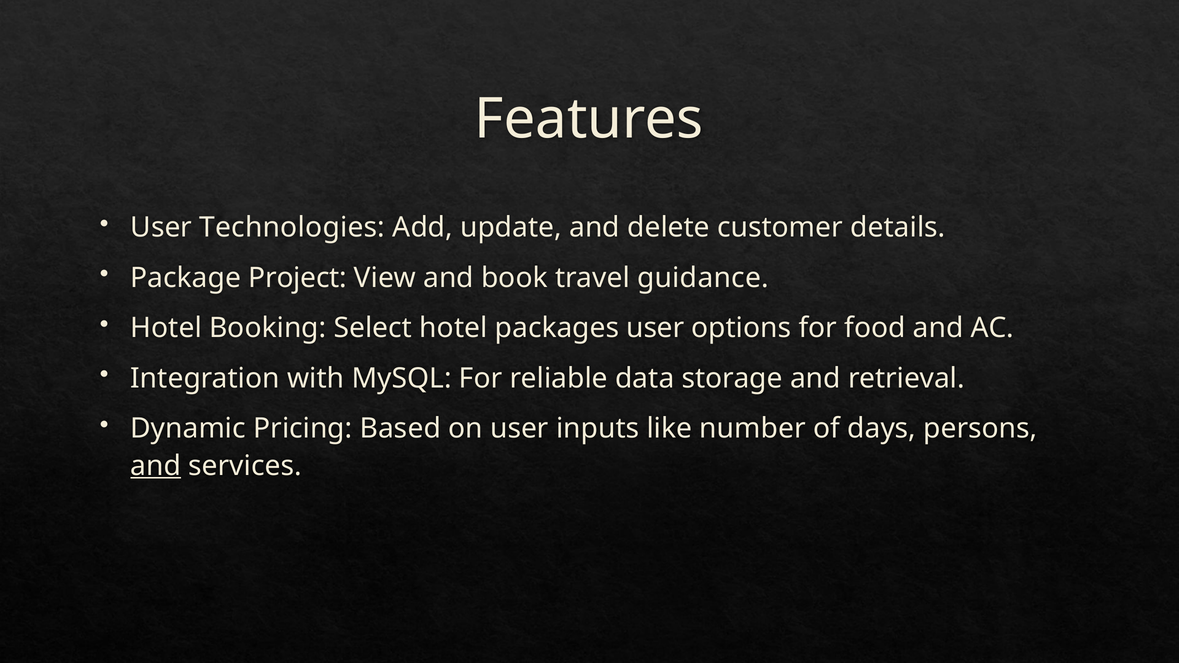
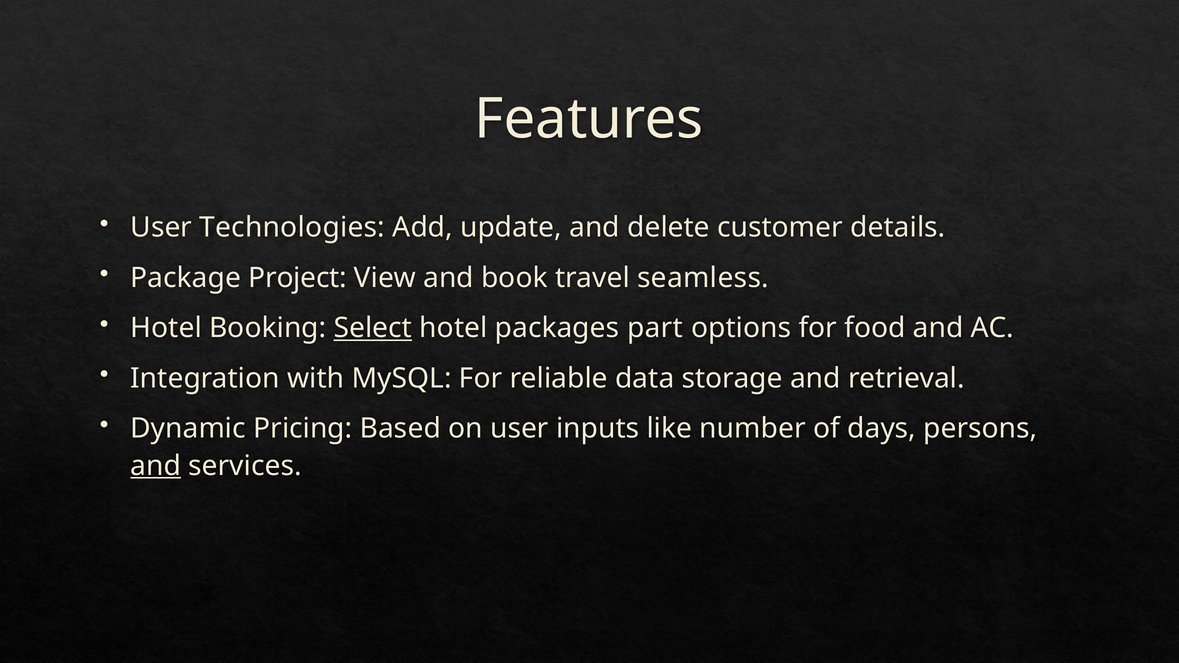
guidance: guidance -> seamless
Select underline: none -> present
packages user: user -> part
